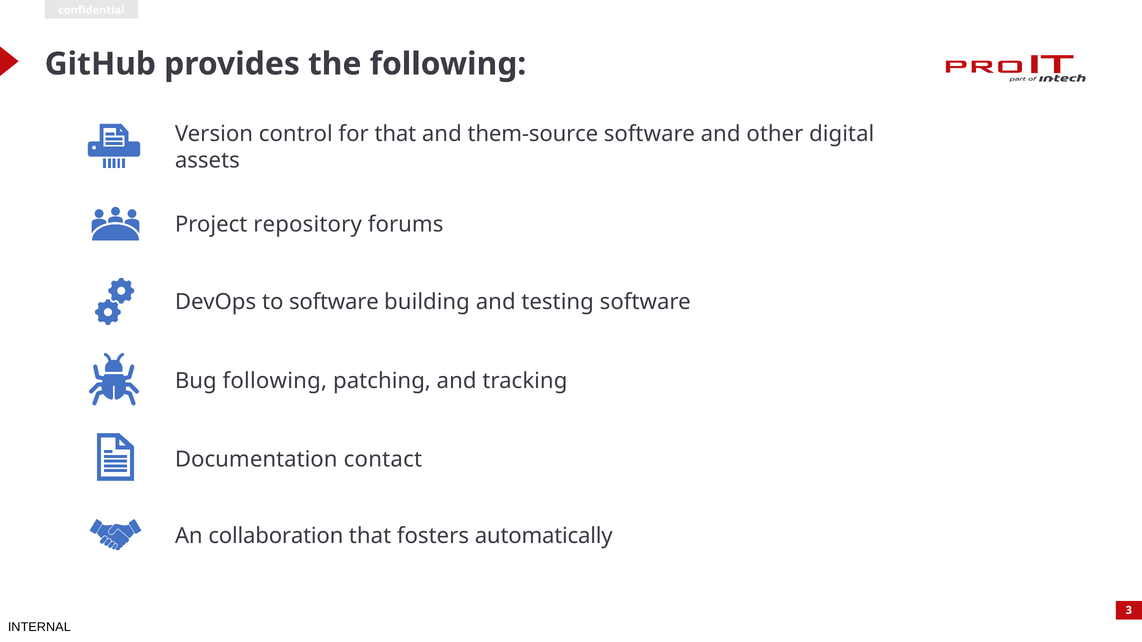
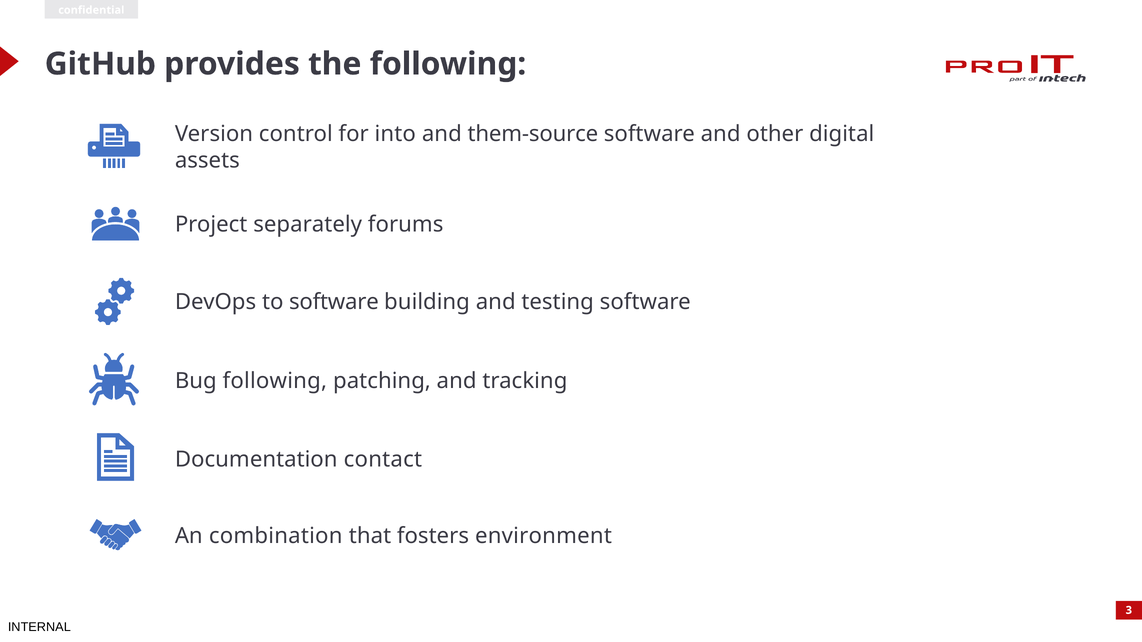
for that: that -> into
repository: repository -> separately
collaboration: collaboration -> combination
automatically: automatically -> environment
